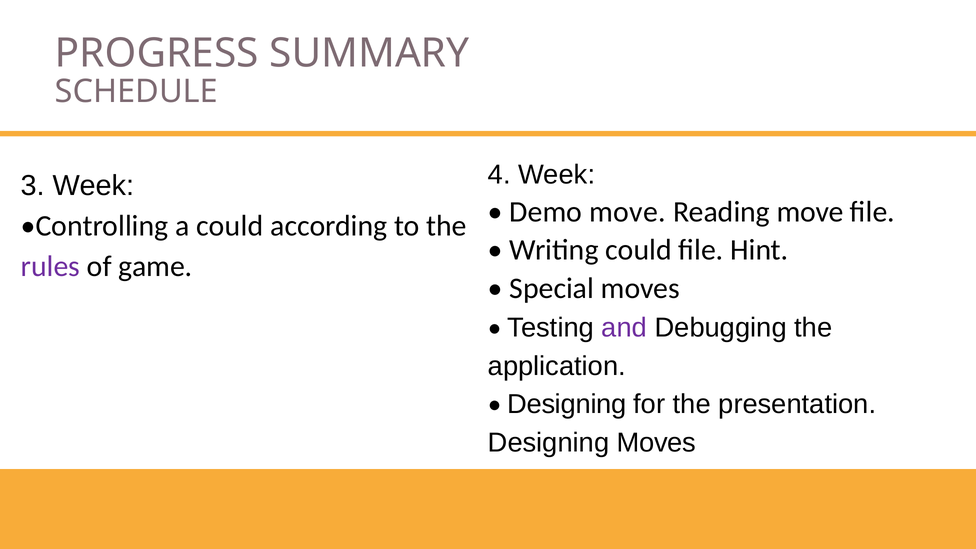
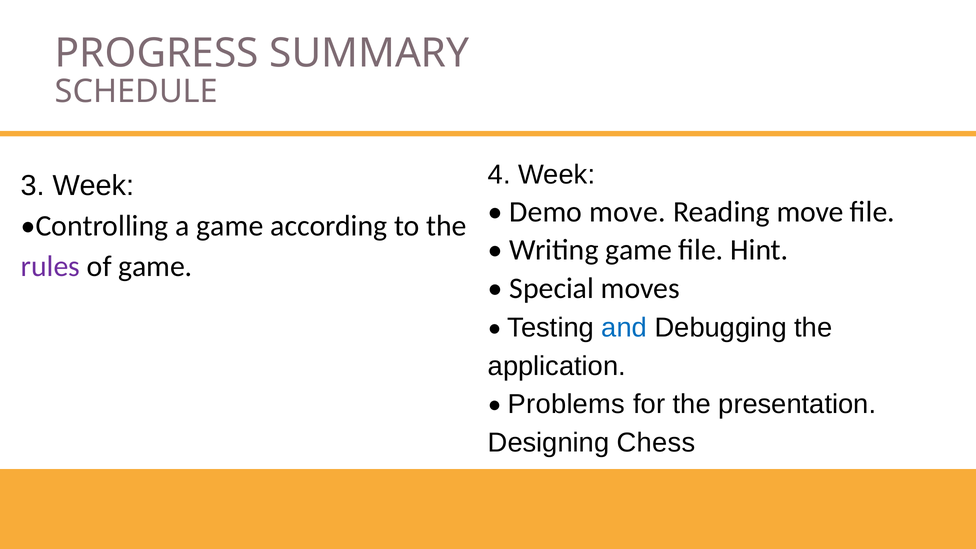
a could: could -> game
Writing could: could -> game
and colour: purple -> blue
Designing at (567, 404): Designing -> Problems
Designing Moves: Moves -> Chess
